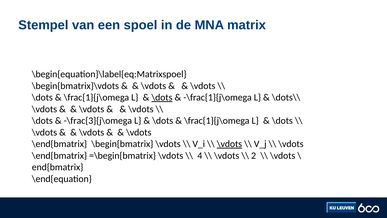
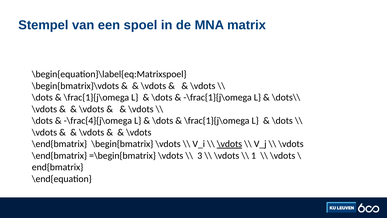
\dots at (162, 97) underline: present -> none
-\frac{3}{j\omega: -\frac{3}{j\omega -> -\frac{4}{j\omega
4: 4 -> 3
2: 2 -> 1
